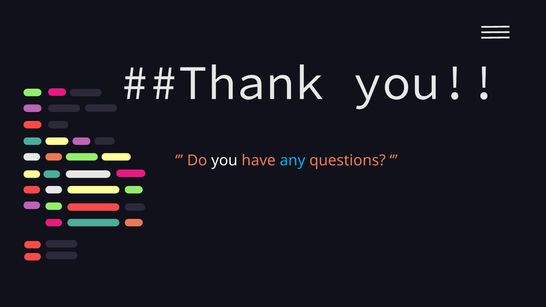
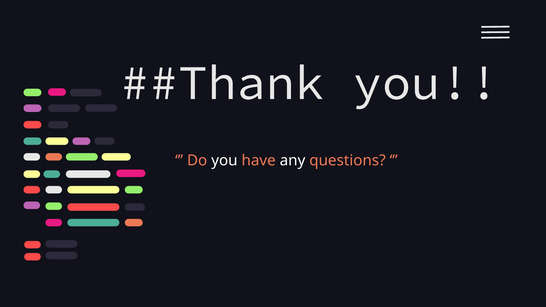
any colour: light blue -> white
